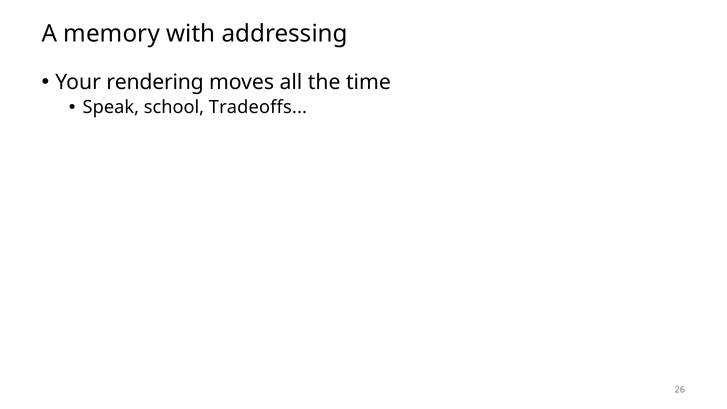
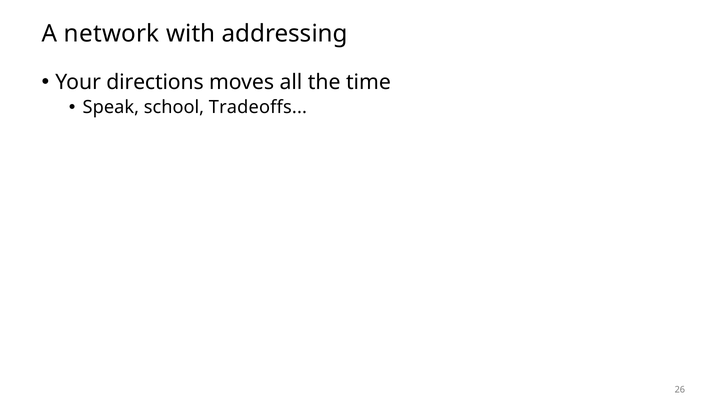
memory: memory -> network
rendering: rendering -> directions
